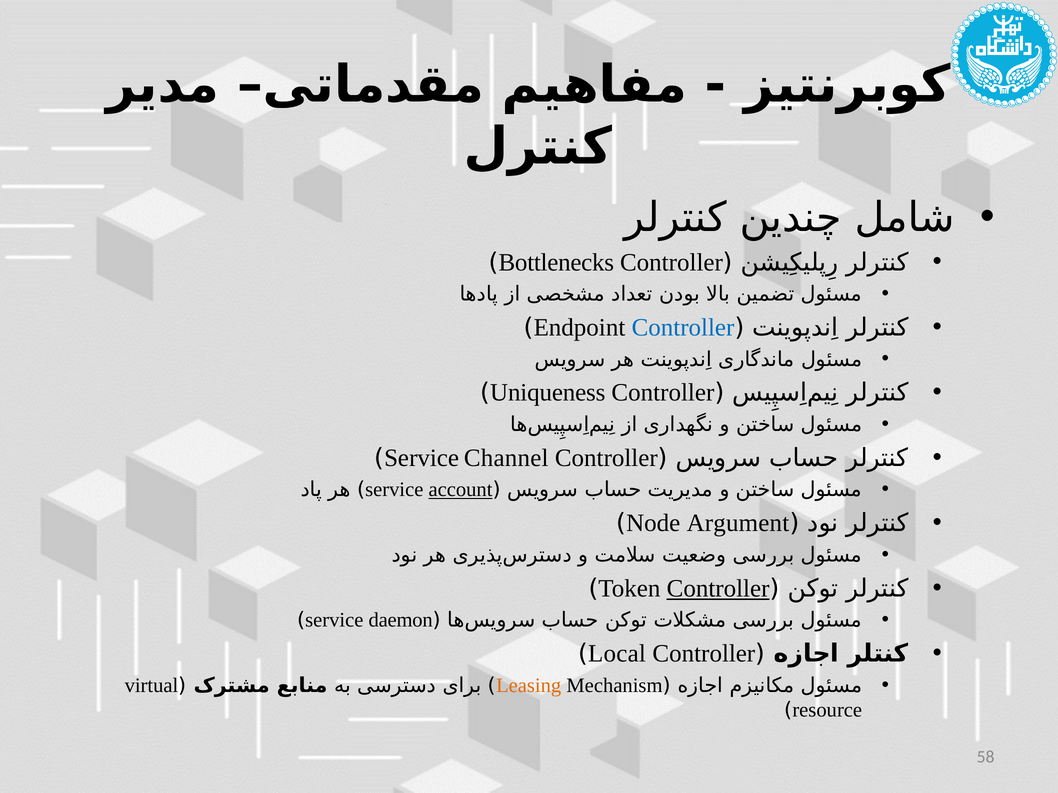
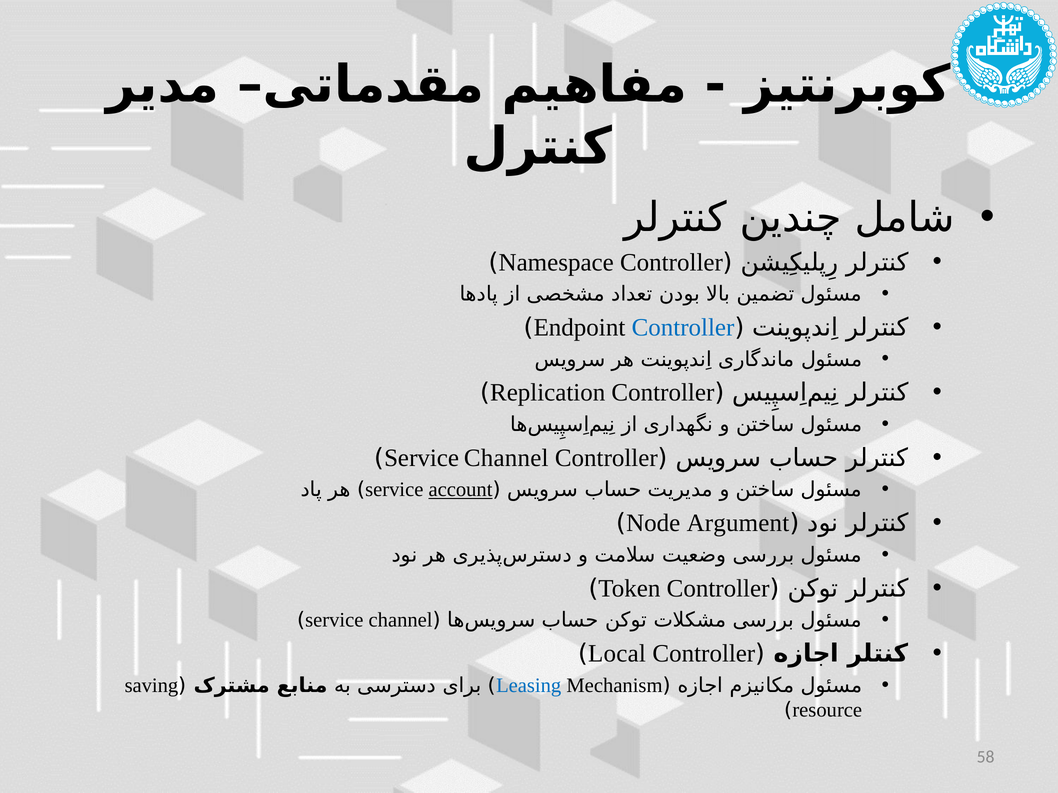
Bottlenecks: Bottlenecks -> Namespace
Uniqueness: Uniqueness -> Replication
Controller at (718, 589) underline: present -> none
daemon at (401, 621): daemon -> channel
virtual: virtual -> saving
Leasing colour: orange -> blue
